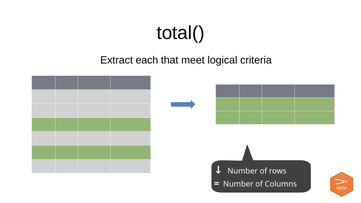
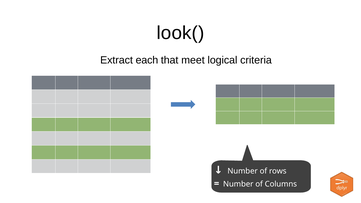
total(: total( -> look(
